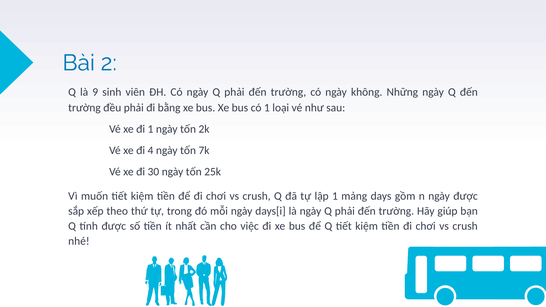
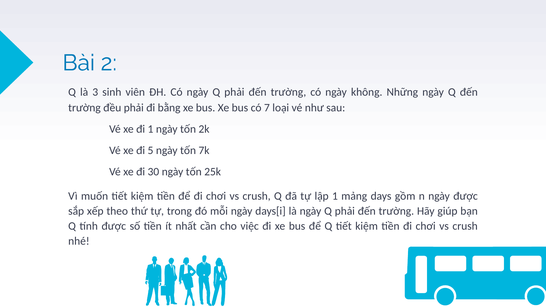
9: 9 -> 3
có 1: 1 -> 7
4: 4 -> 5
